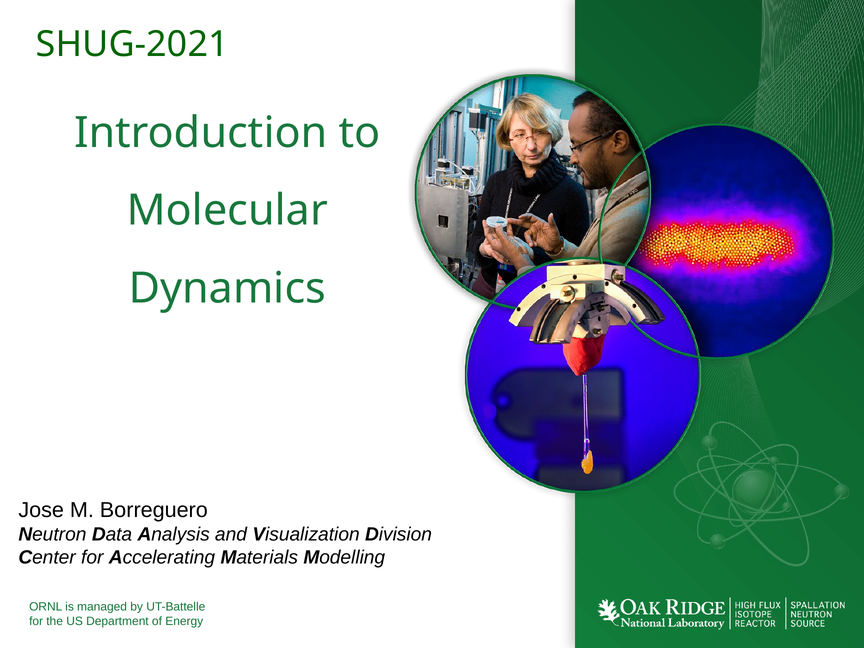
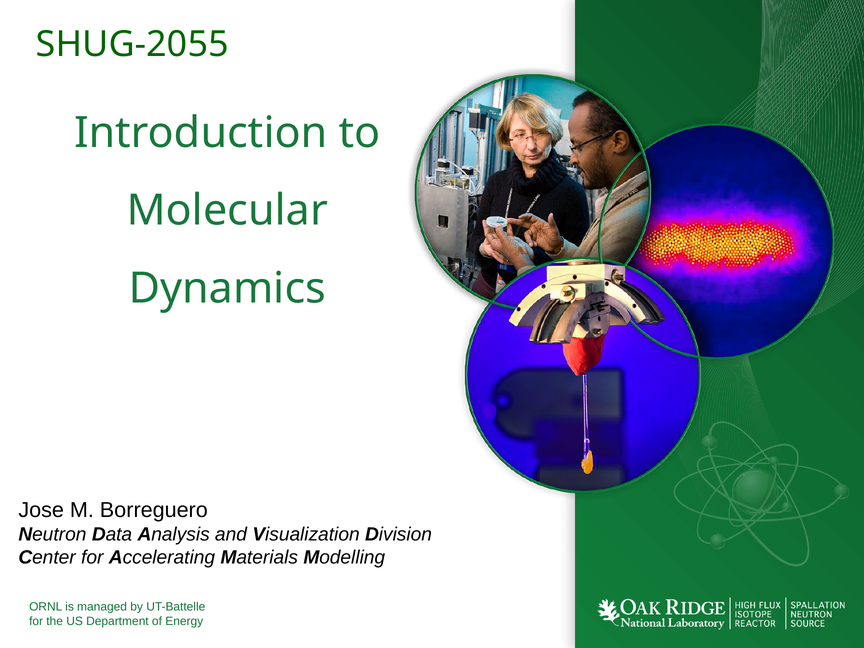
SHUG-2021: SHUG-2021 -> SHUG-2055
